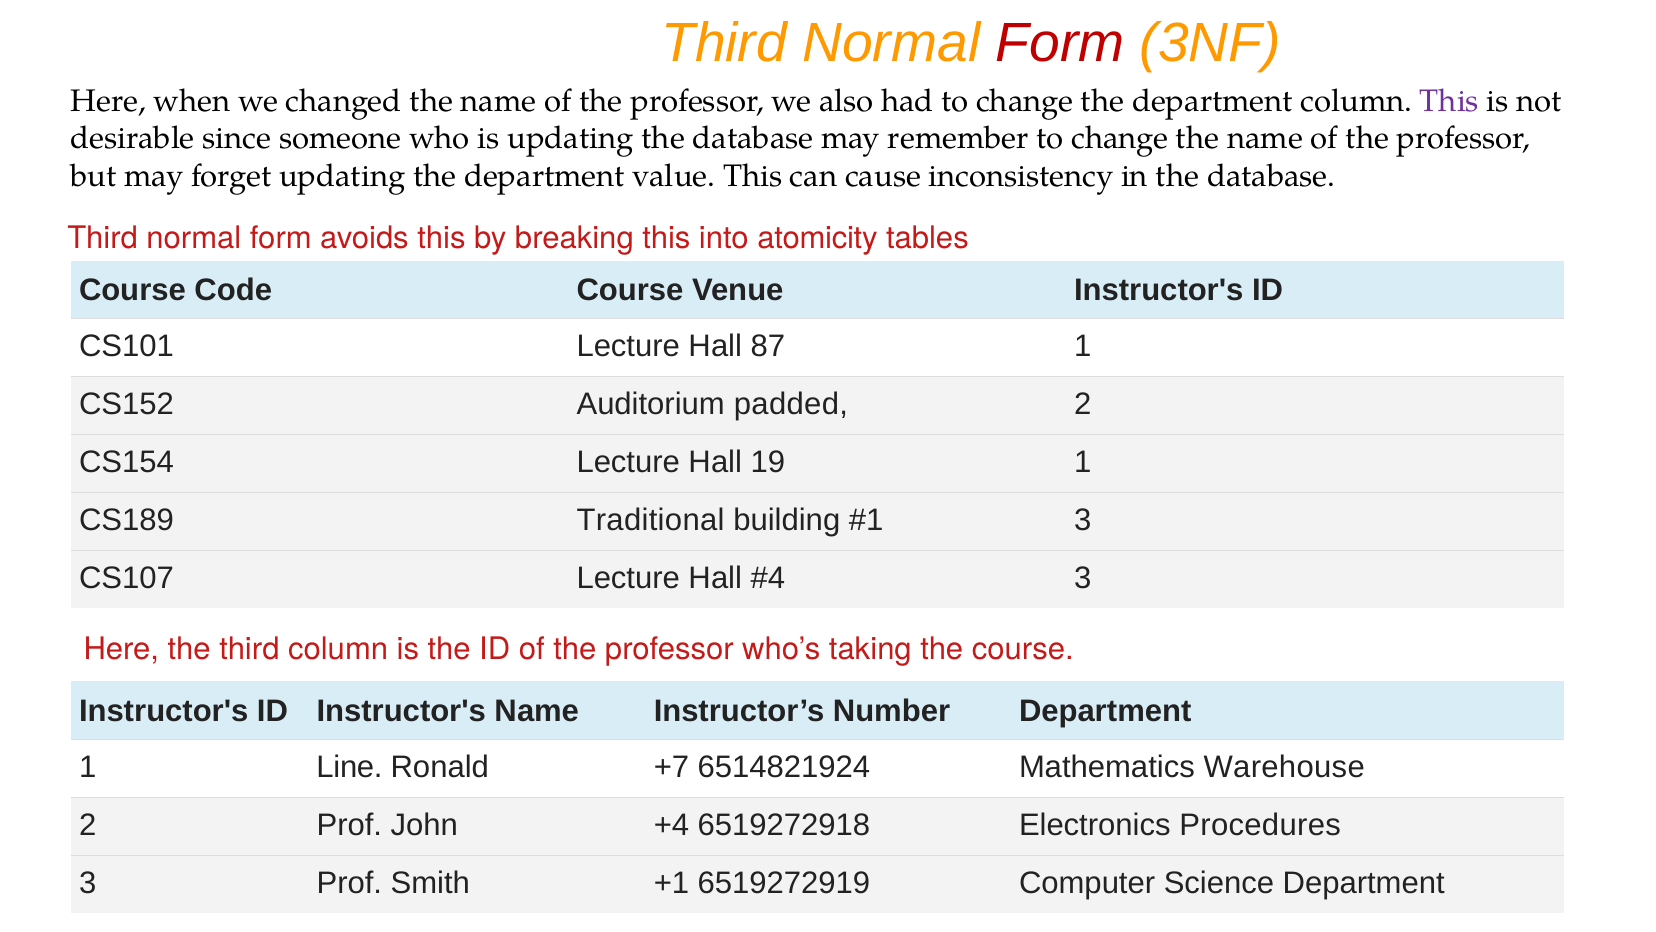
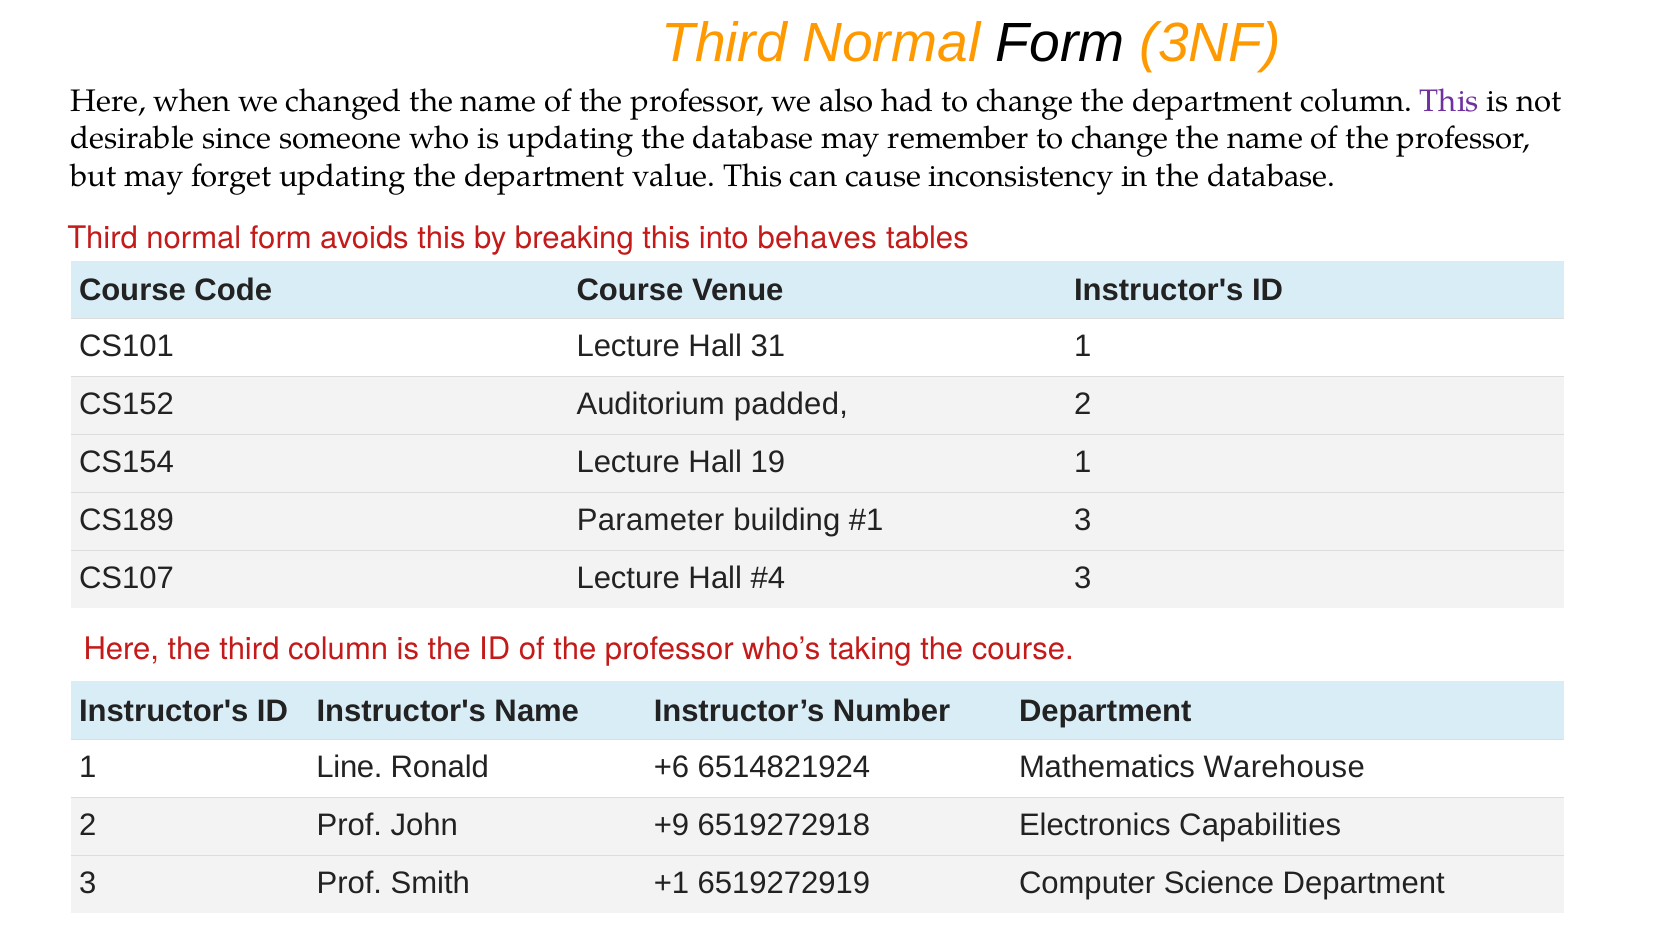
Form at (1060, 43) colour: red -> black
atomicity: atomicity -> behaves
87: 87 -> 31
Traditional: Traditional -> Parameter
+7: +7 -> +6
+4: +4 -> +9
Procedures: Procedures -> Capabilities
